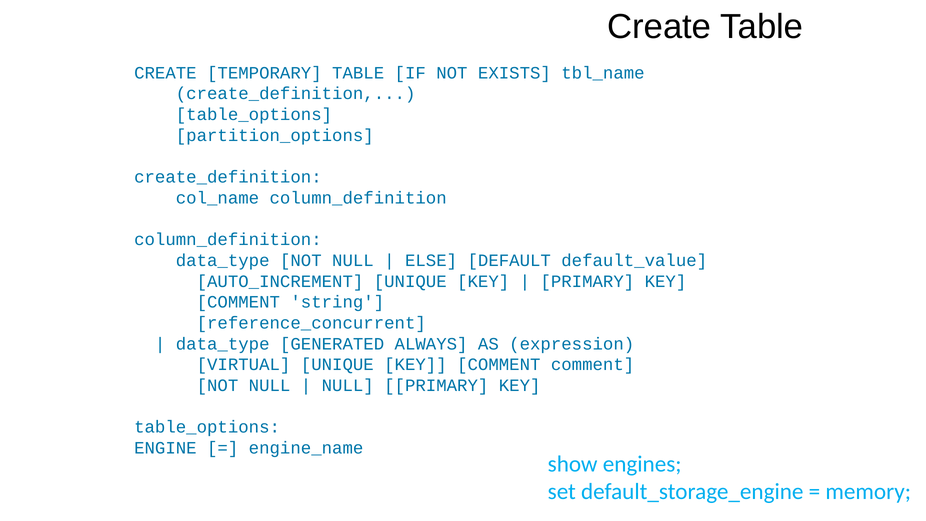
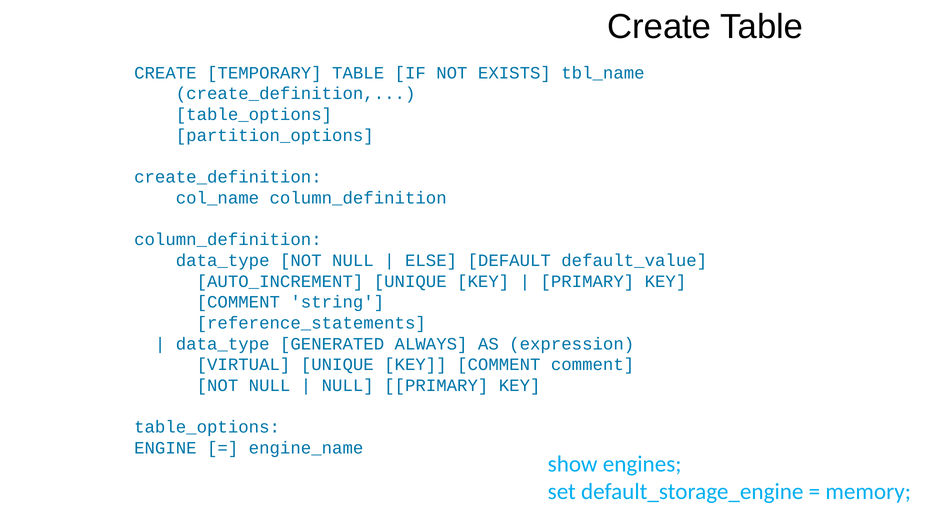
reference_concurrent: reference_concurrent -> reference_statements
